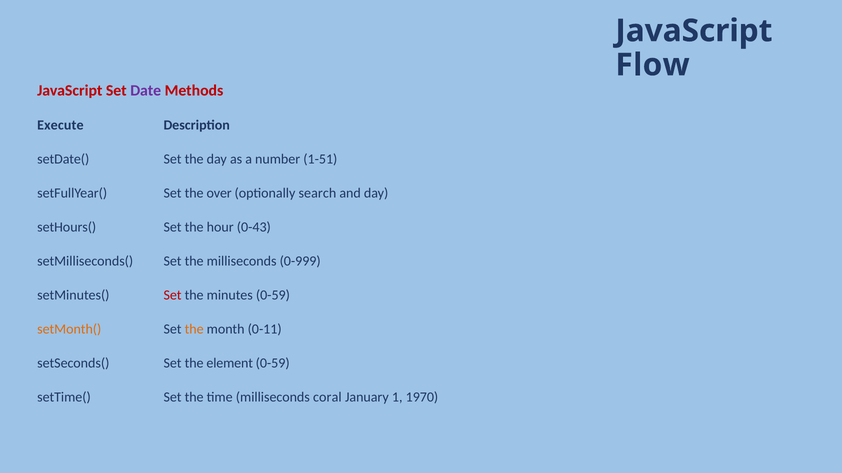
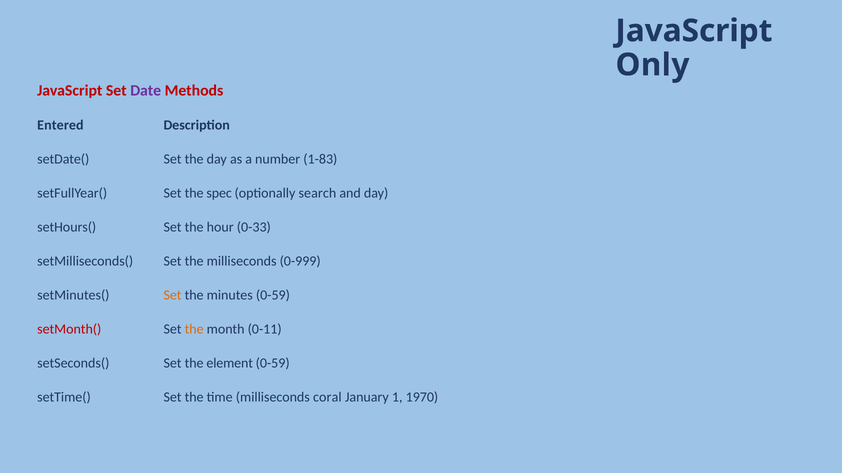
Flow: Flow -> Only
Execute: Execute -> Entered
1-51: 1-51 -> 1-83
over: over -> spec
0-43: 0-43 -> 0-33
Set at (173, 295) colour: red -> orange
setMonth( colour: orange -> red
